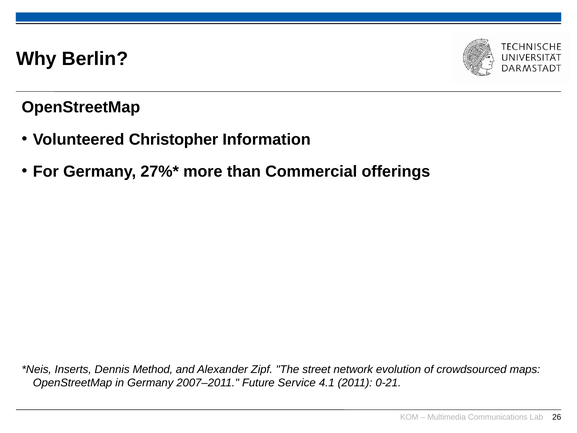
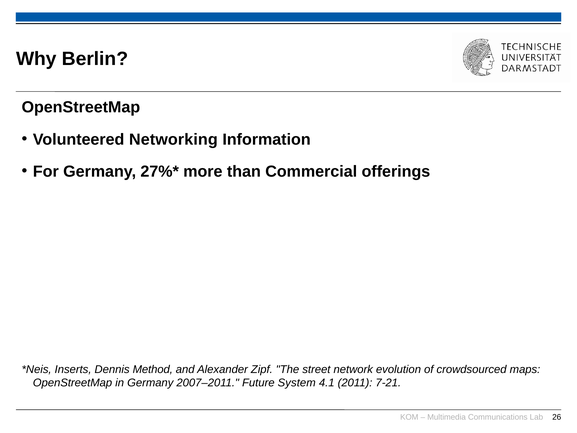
Christopher: Christopher -> Networking
Service: Service -> System
0-21: 0-21 -> 7-21
